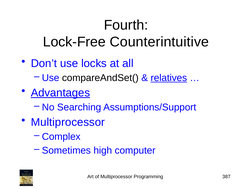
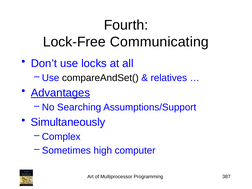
Counterintuitive: Counterintuitive -> Communicating
relatives underline: present -> none
Multiprocessor at (68, 122): Multiprocessor -> Simultaneously
